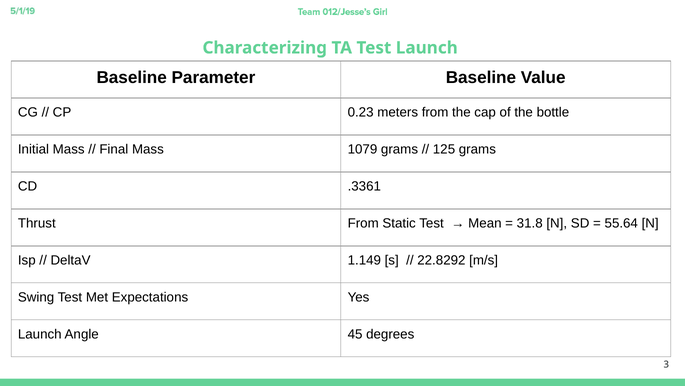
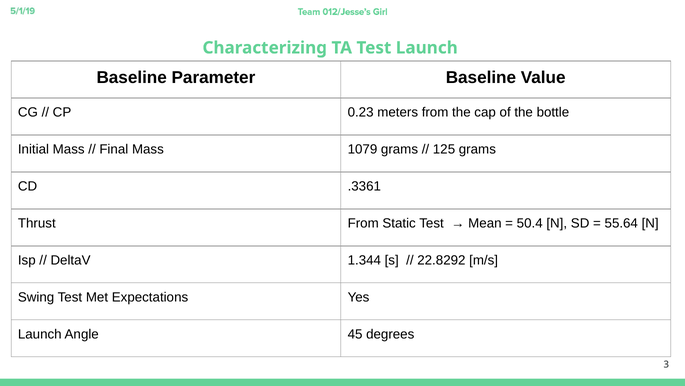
31.8: 31.8 -> 50.4
1.149: 1.149 -> 1.344
